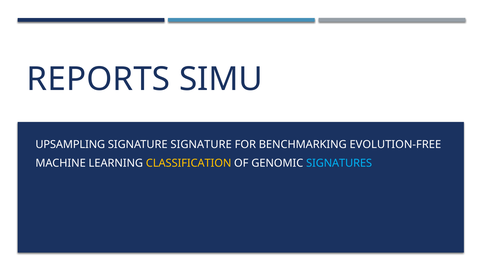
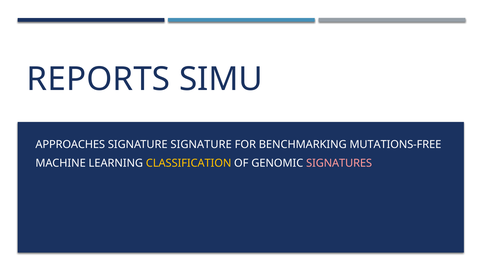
UPSAMPLING: UPSAMPLING -> APPROACHES
EVOLUTION-FREE: EVOLUTION-FREE -> MUTATIONS-FREE
SIGNATURES colour: light blue -> pink
